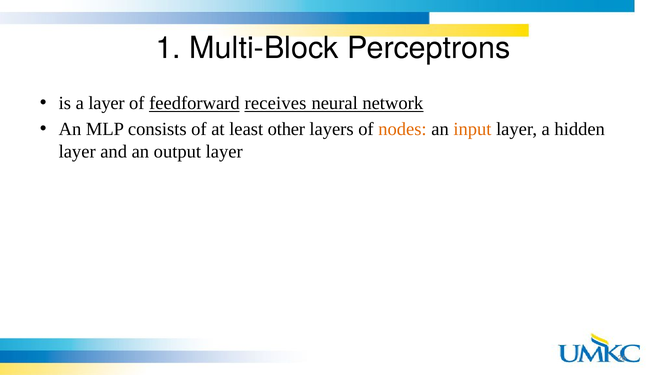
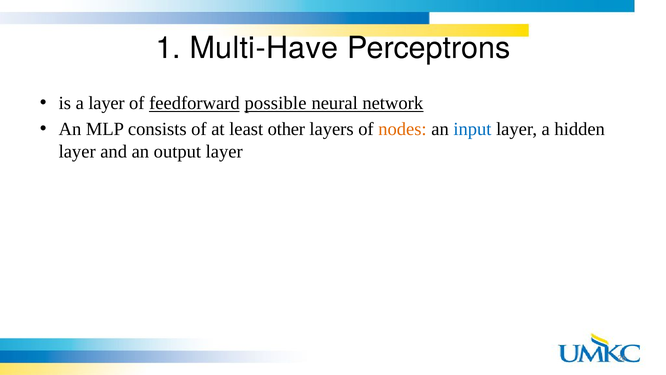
Multi-Block: Multi-Block -> Multi-Have
receives: receives -> possible
input colour: orange -> blue
